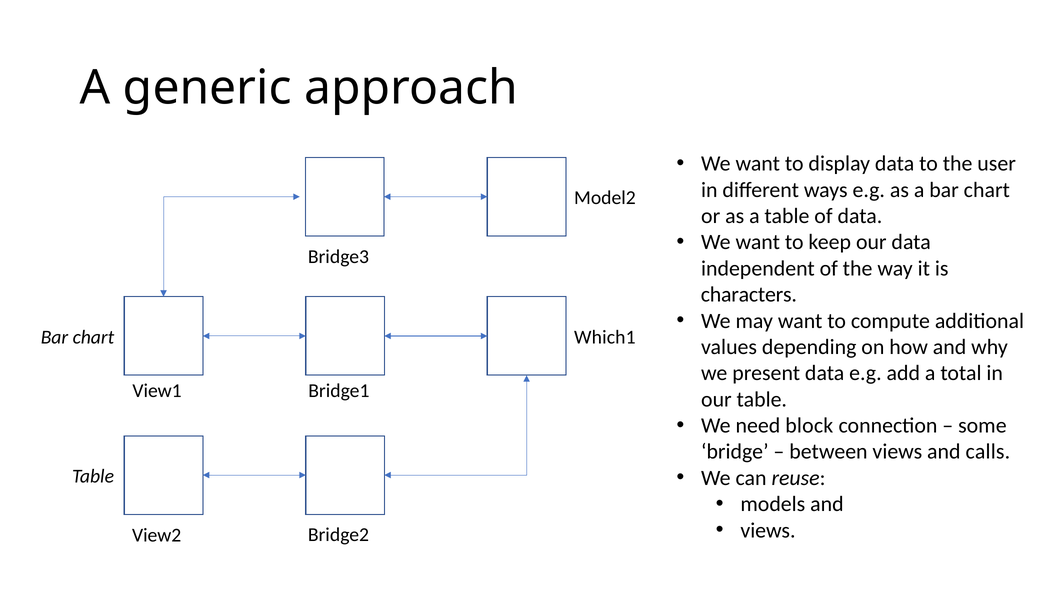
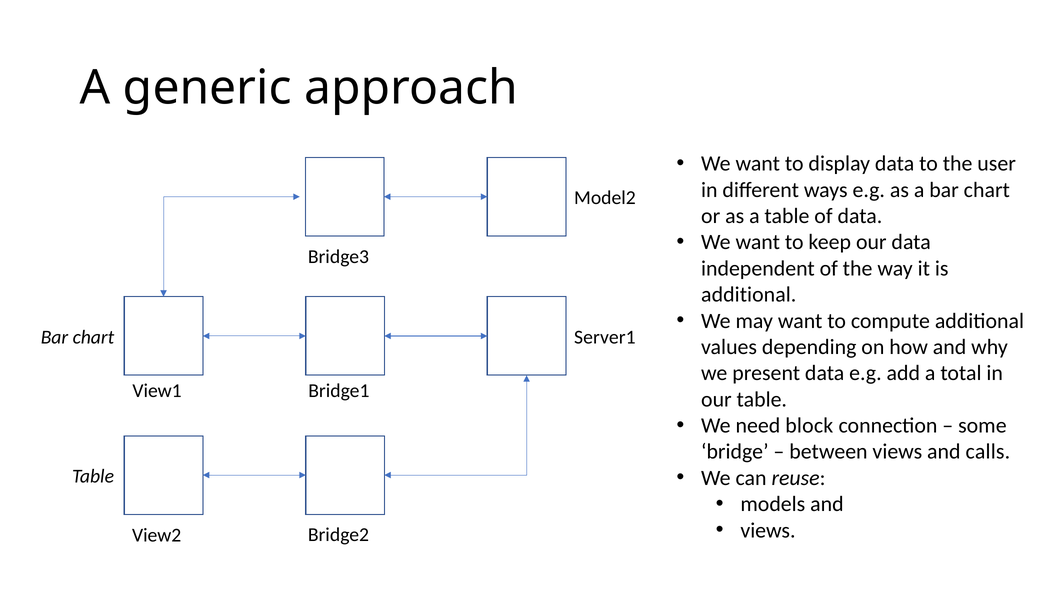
characters at (749, 295): characters -> additional
Which1: Which1 -> Server1
